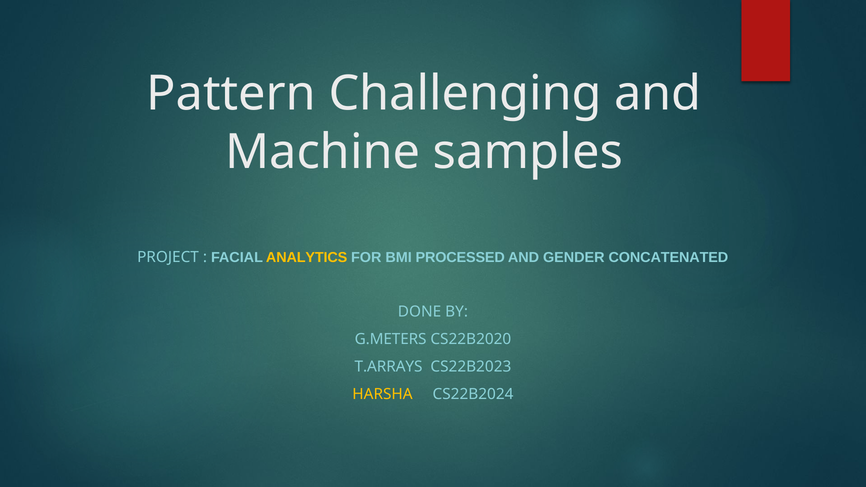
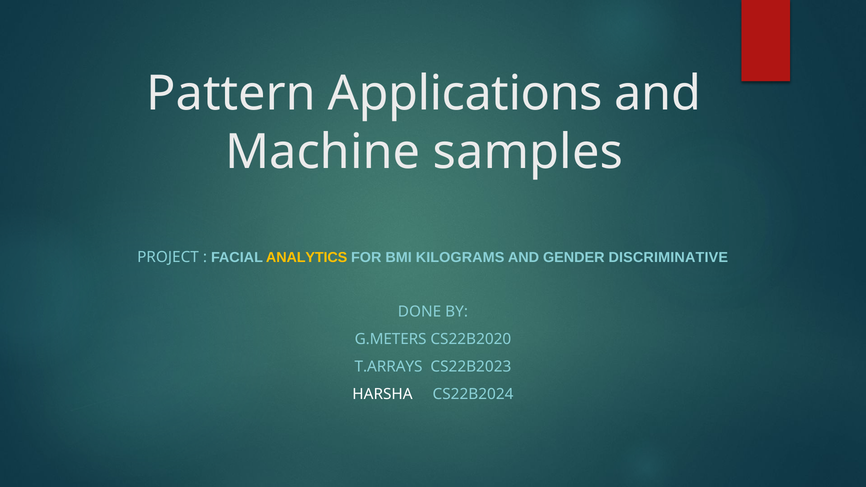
Challenging: Challenging -> Applications
PROCESSED: PROCESSED -> KILOGRAMS
CONCATENATED: CONCATENATED -> DISCRIMINATIVE
HARSHA colour: yellow -> white
